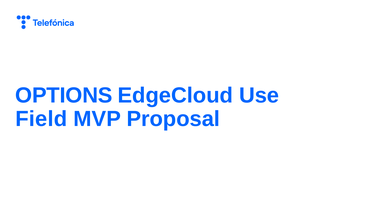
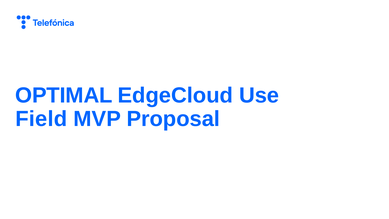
OPTIONS: OPTIONS -> OPTIMAL
